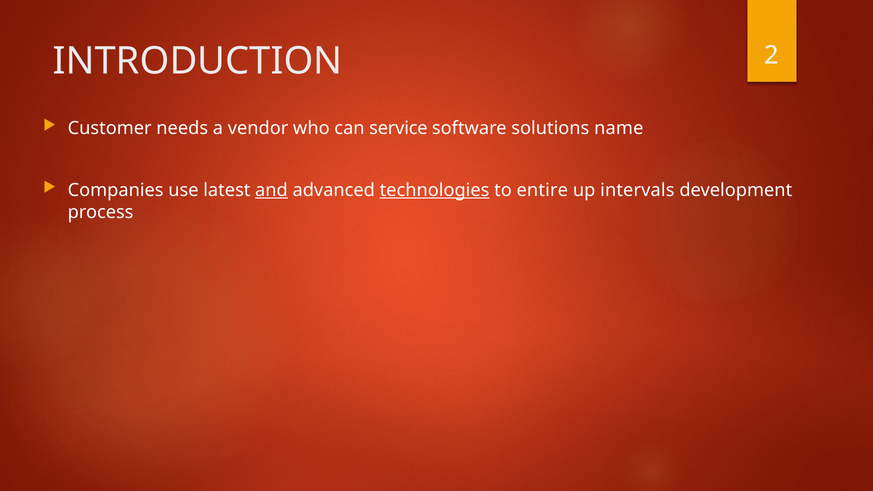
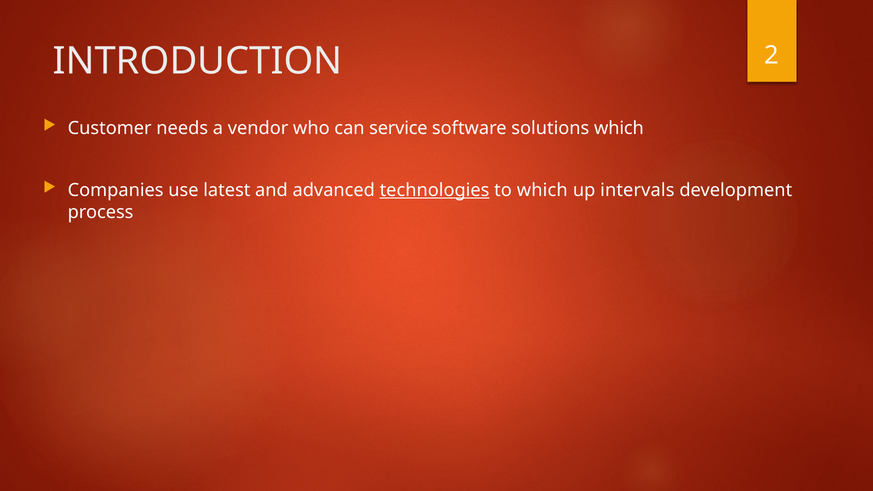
solutions name: name -> which
and underline: present -> none
to entire: entire -> which
